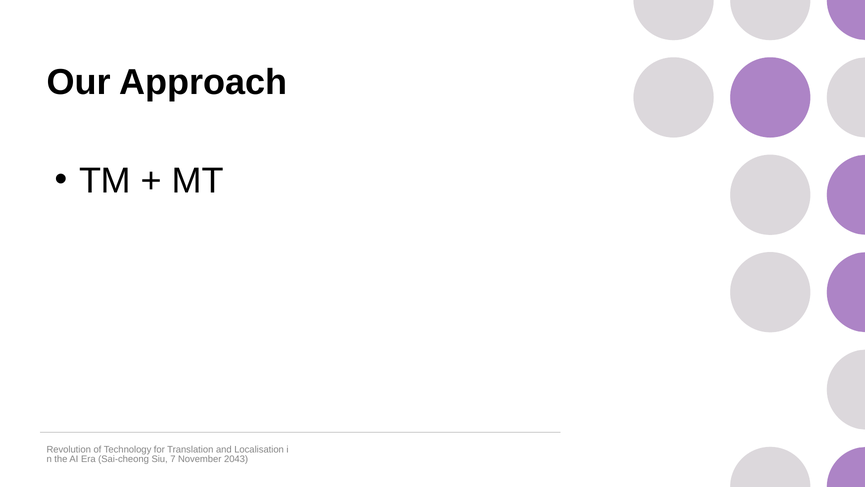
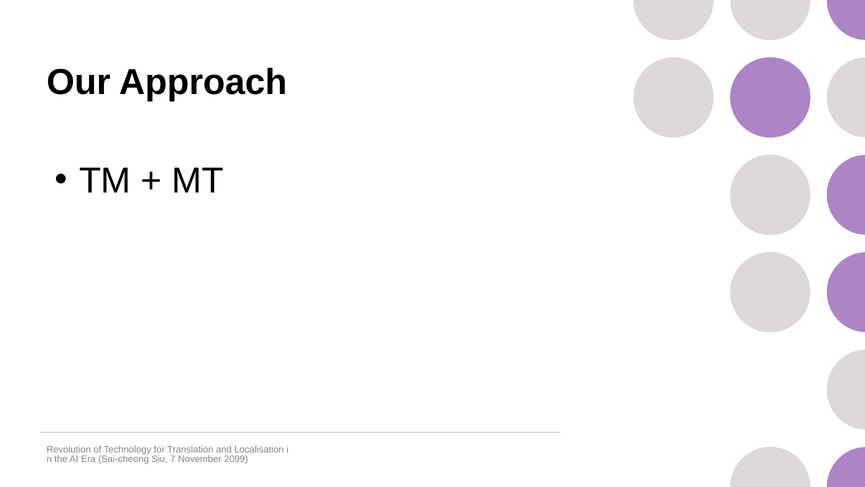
2043: 2043 -> 2099
